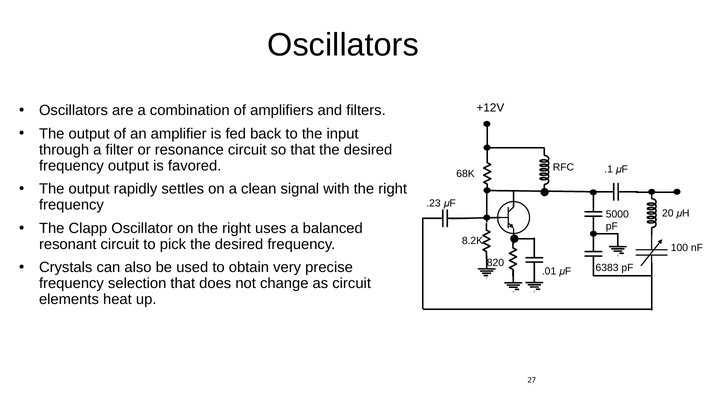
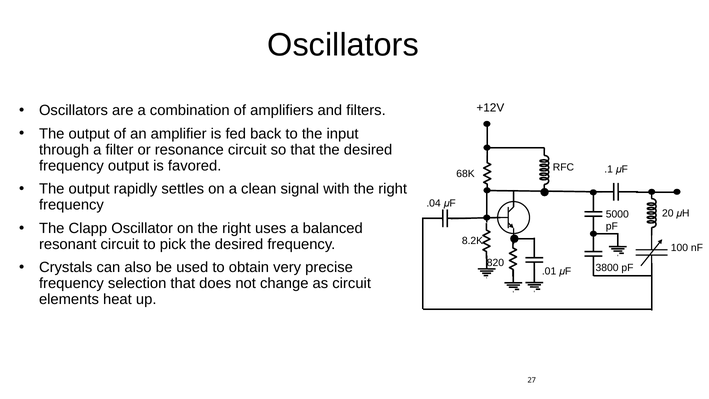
.23: .23 -> .04
6383: 6383 -> 3800
